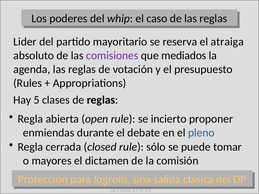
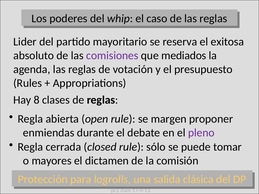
atraiga: atraiga -> exitosa
5: 5 -> 8
incierto: incierto -> margen
pleno colour: blue -> purple
